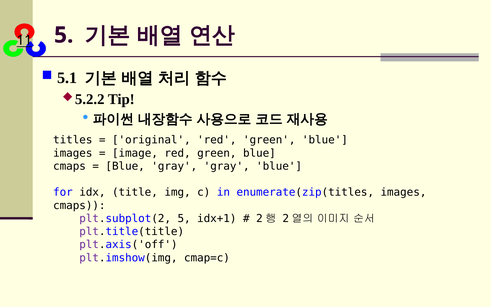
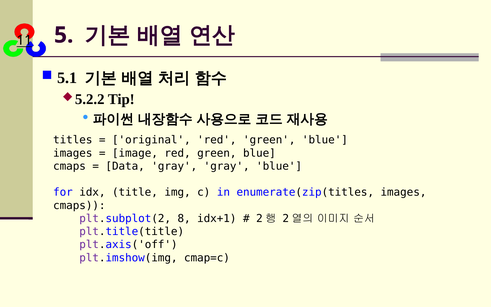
Blue at (125, 166): Blue -> Data
plt.subplot(2 5: 5 -> 8
